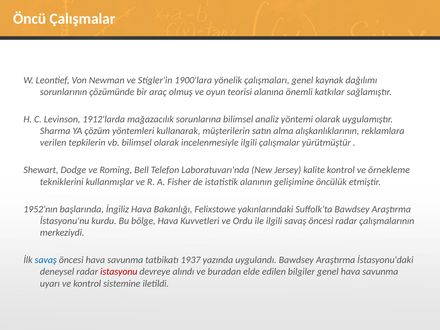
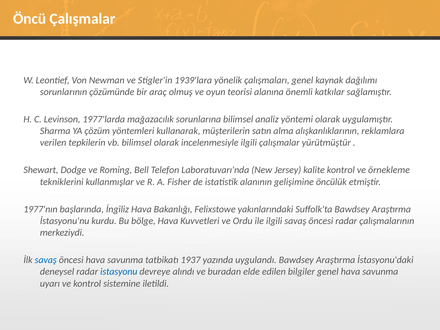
1900'lara: 1900'lara -> 1939'lara
1912'larda: 1912'larda -> 1977'larda
1952'nın: 1952'nın -> 1977'nın
istasyonu colour: red -> blue
